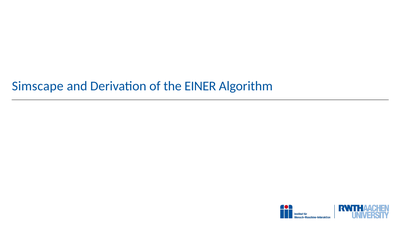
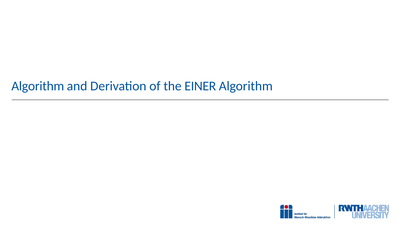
Simscape at (38, 86): Simscape -> Algorithm
